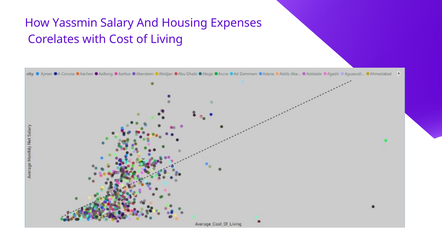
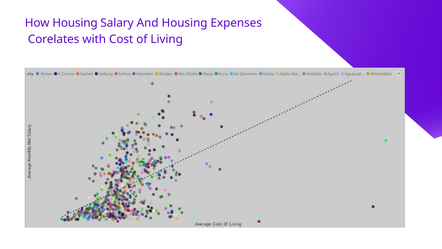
How Yassmin: Yassmin -> Housing
